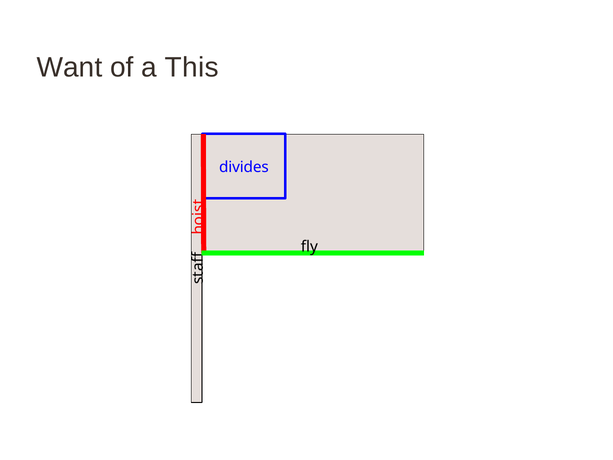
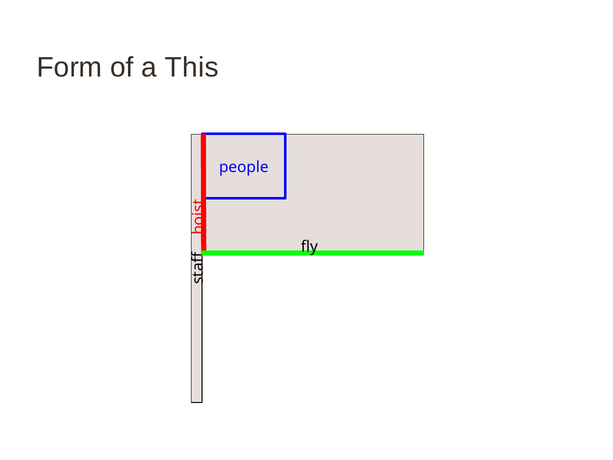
Want: Want -> Form
divides: divides -> people
